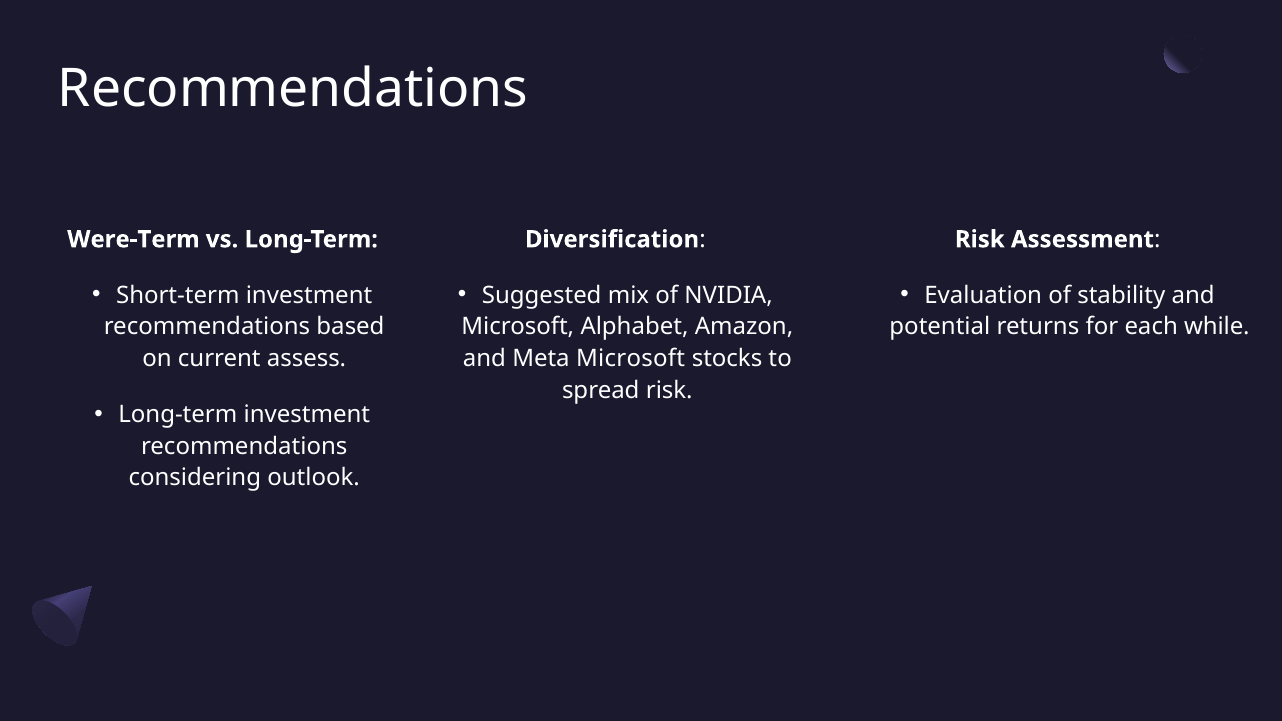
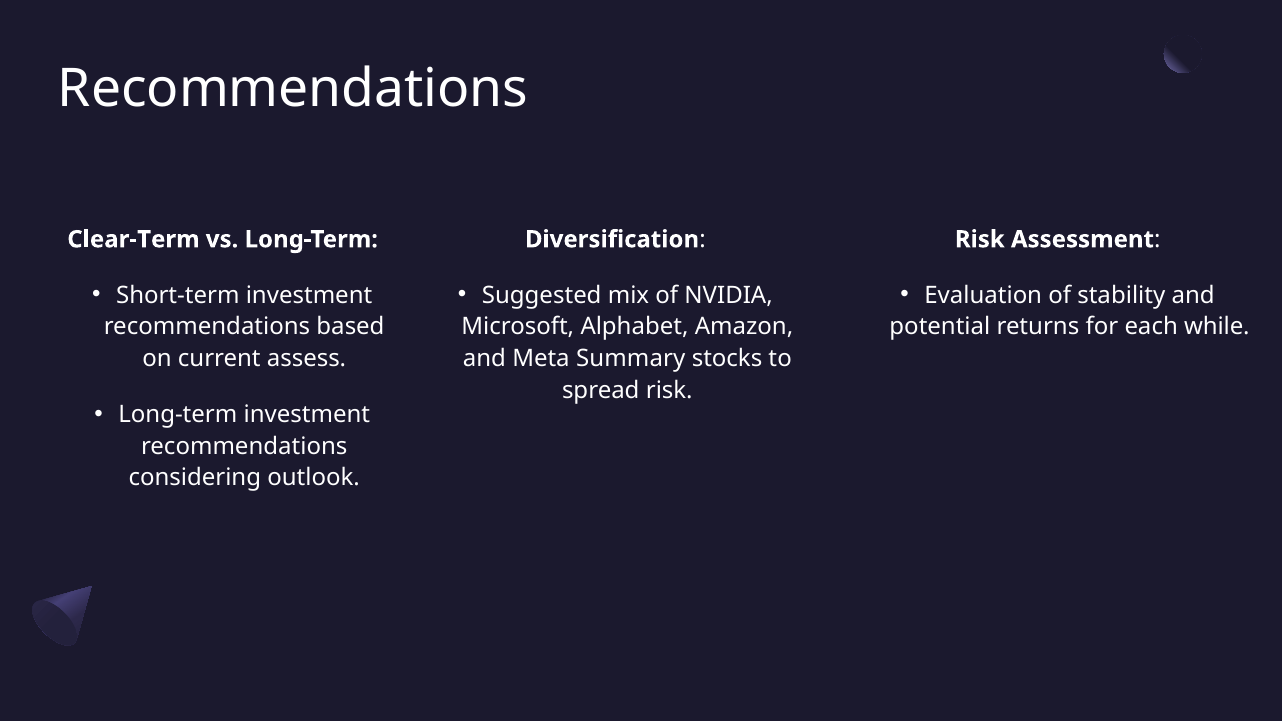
Were-Term: Were-Term -> Clear-Term
Meta Microsoft: Microsoft -> Summary
